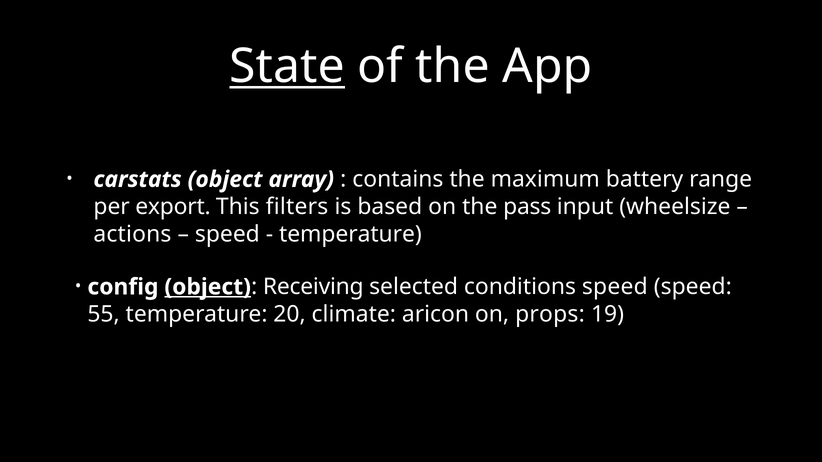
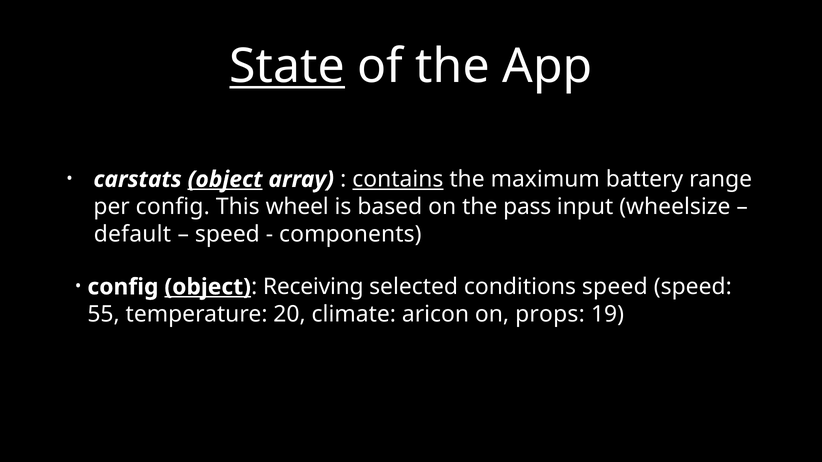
object at (225, 180) underline: none -> present
contains underline: none -> present
per export: export -> config
filters: filters -> wheel
actions: actions -> default
temperature at (350, 234): temperature -> components
